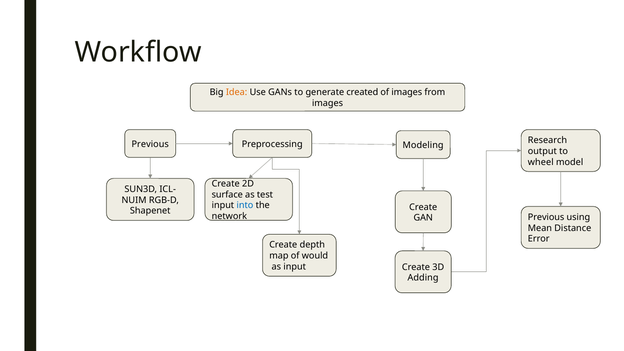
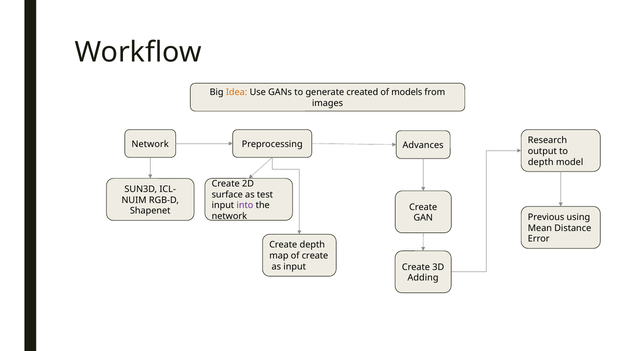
of images: images -> models
Previous at (150, 144): Previous -> Network
Modeling: Modeling -> Advances
wheel at (541, 162): wheel -> depth
into colour: blue -> purple
of would: would -> create
